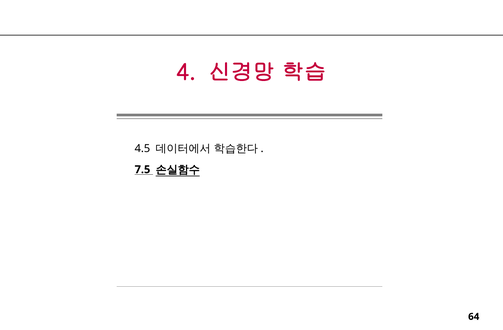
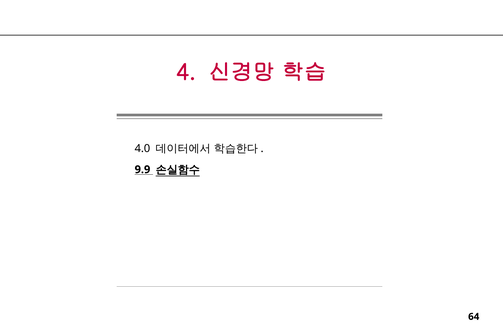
4.5: 4.5 -> 4.0
7.5: 7.5 -> 9.9
